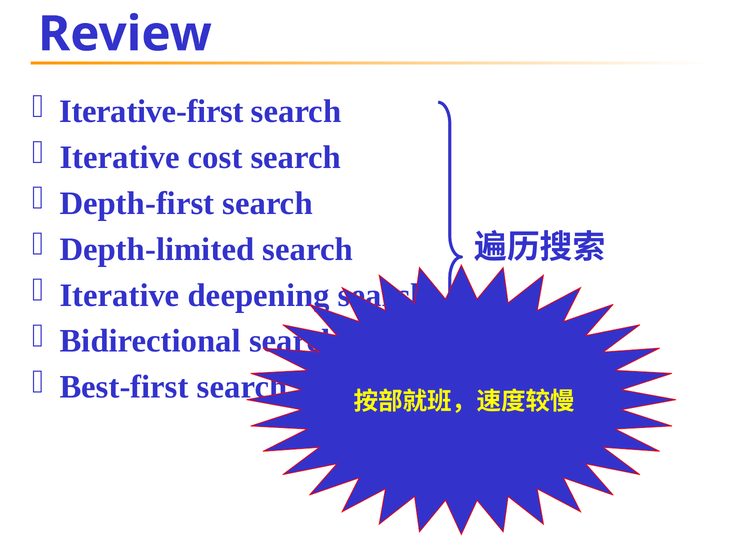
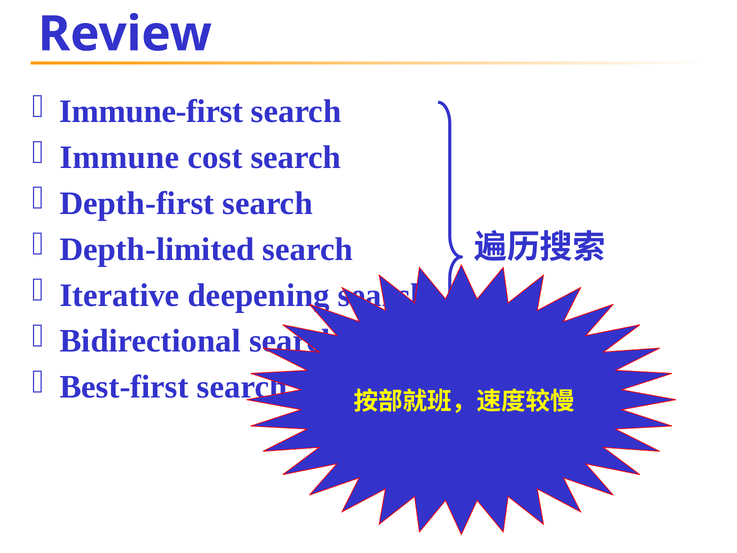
Iterative-first: Iterative-first -> Immune-first
Iterative at (120, 157): Iterative -> Immune
